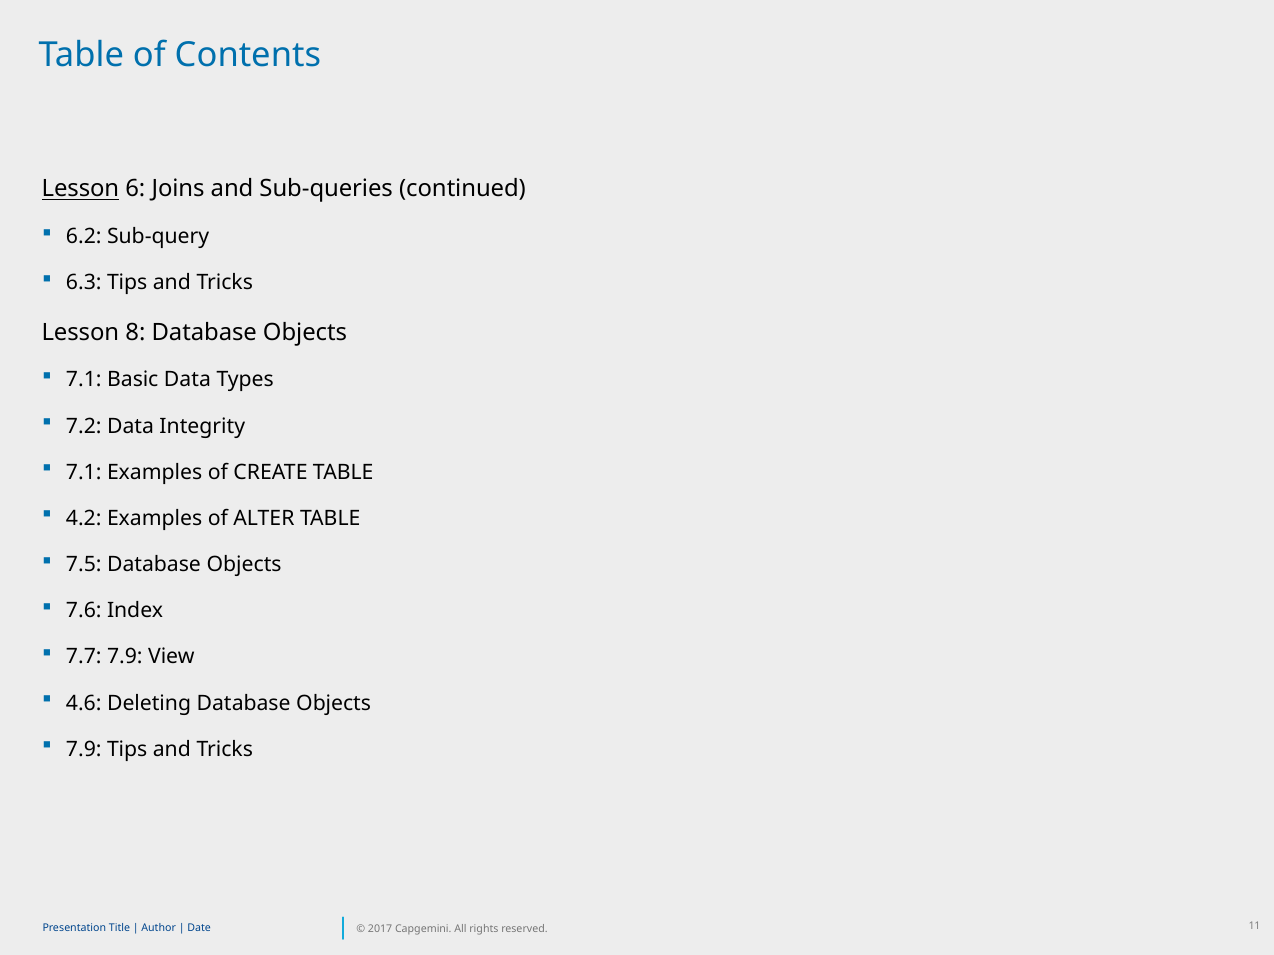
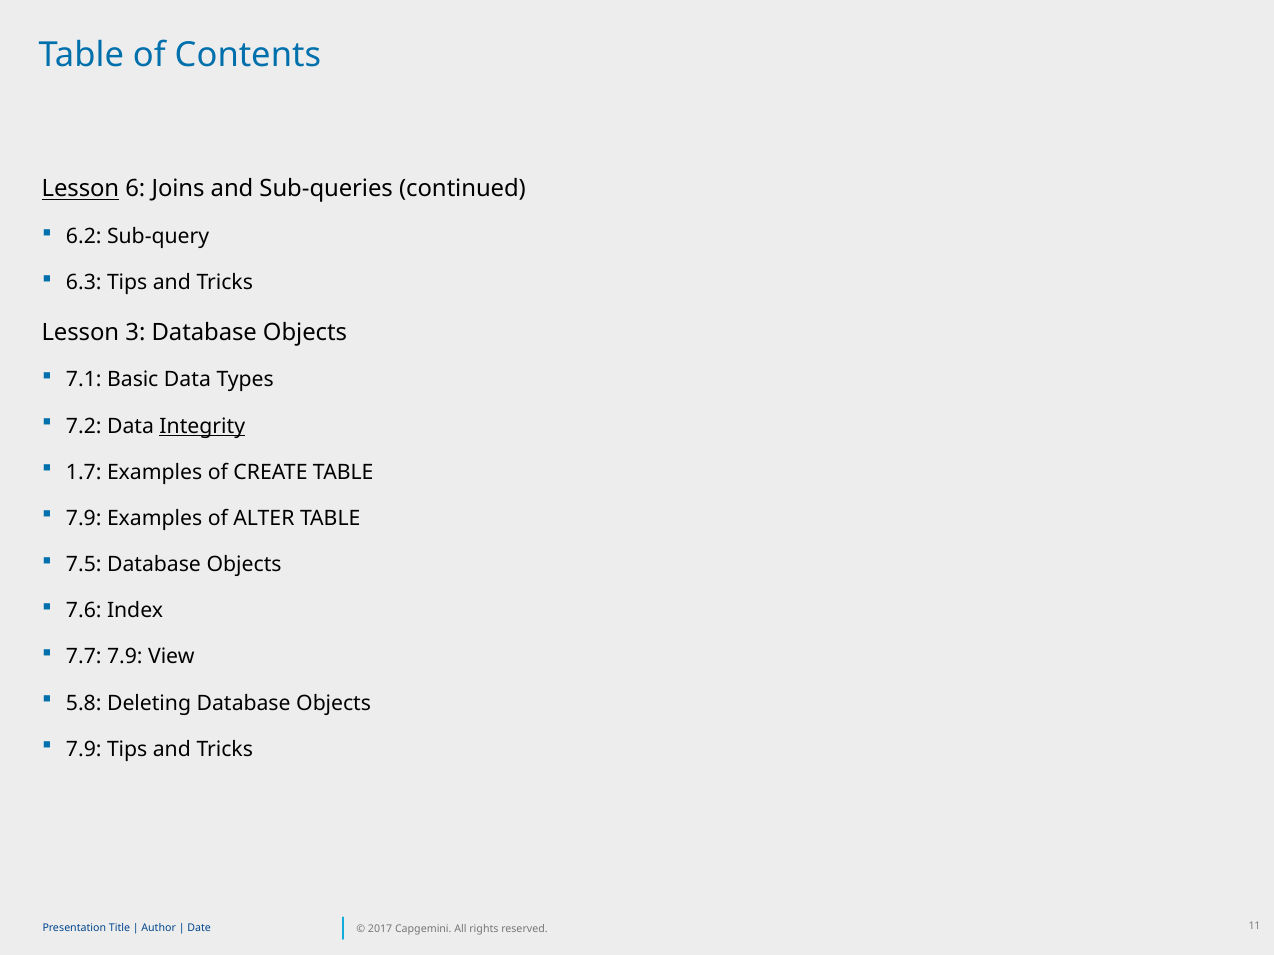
8: 8 -> 3
Integrity underline: none -> present
7.1 at (84, 472): 7.1 -> 1.7
4.2 at (84, 519): 4.2 -> 7.9
4.6: 4.6 -> 5.8
